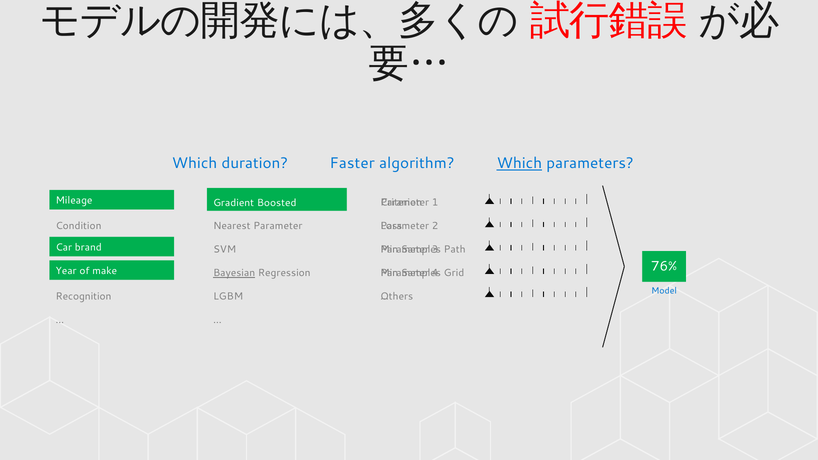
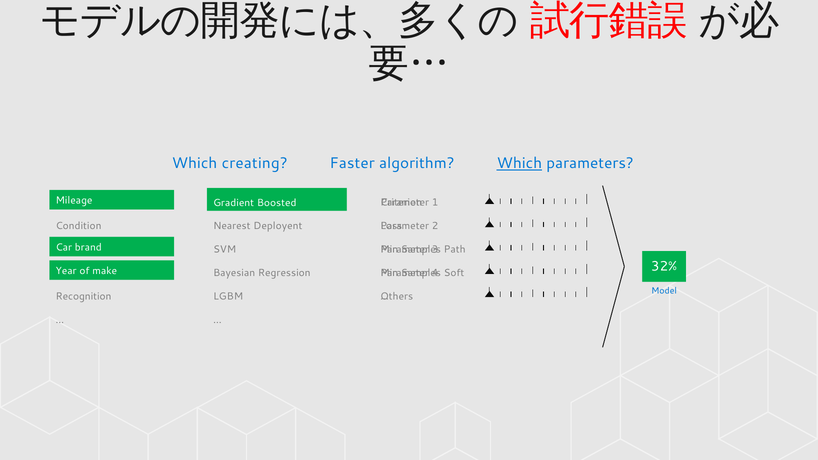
duration: duration -> creating
Nearest Parameter: Parameter -> Deployent
76%: 76% -> 32%
Bayesian underline: present -> none
Grid: Grid -> Soft
